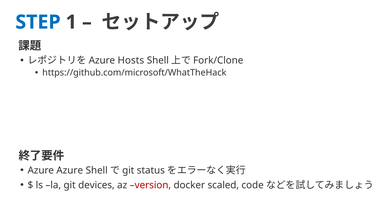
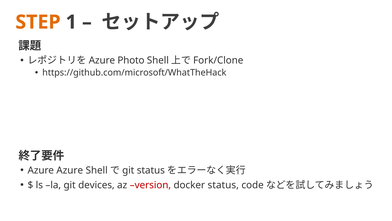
STEP colour: blue -> orange
Hosts: Hosts -> Photo
docker scaled: scaled -> status
